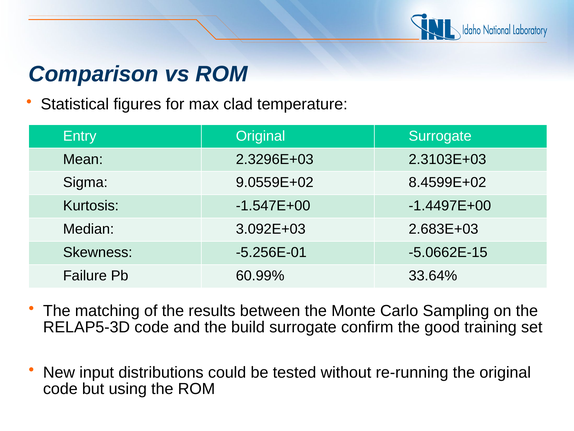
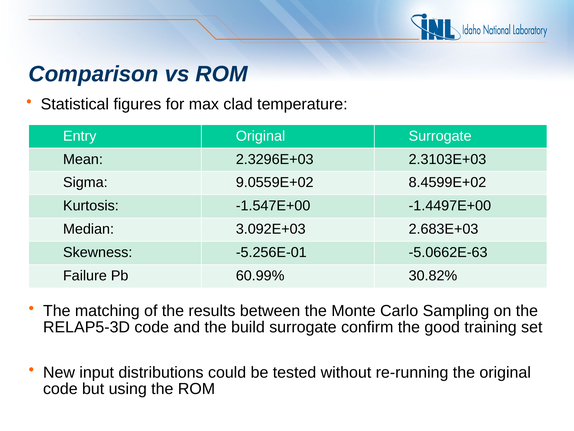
-5.0662E-15: -5.0662E-15 -> -5.0662E-63
33.64%: 33.64% -> 30.82%
